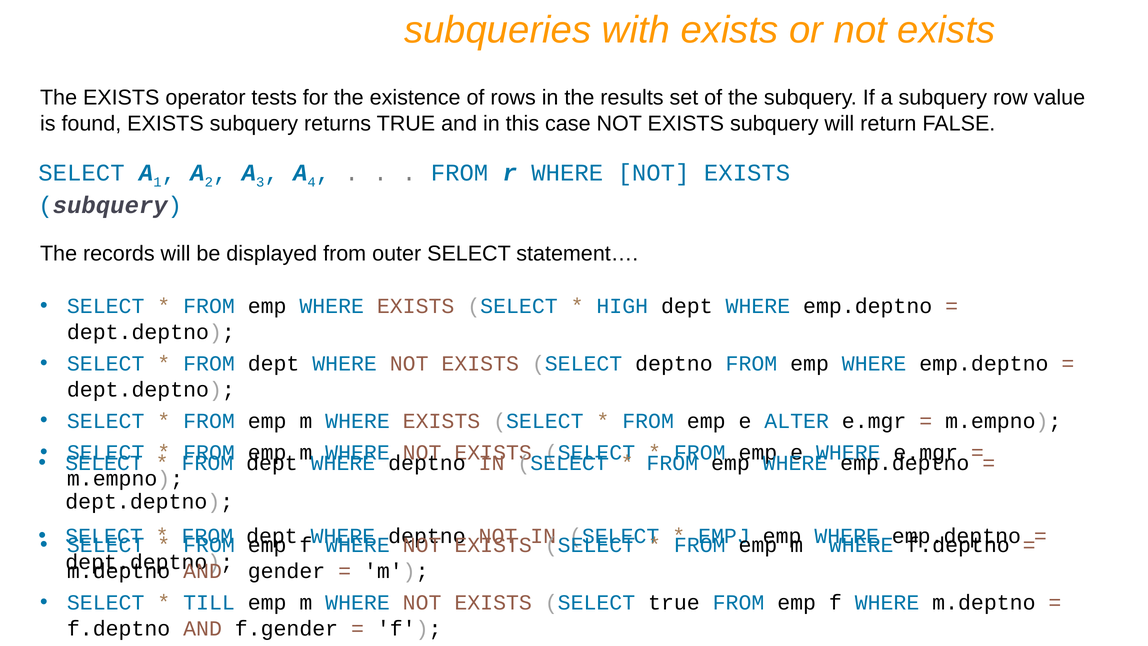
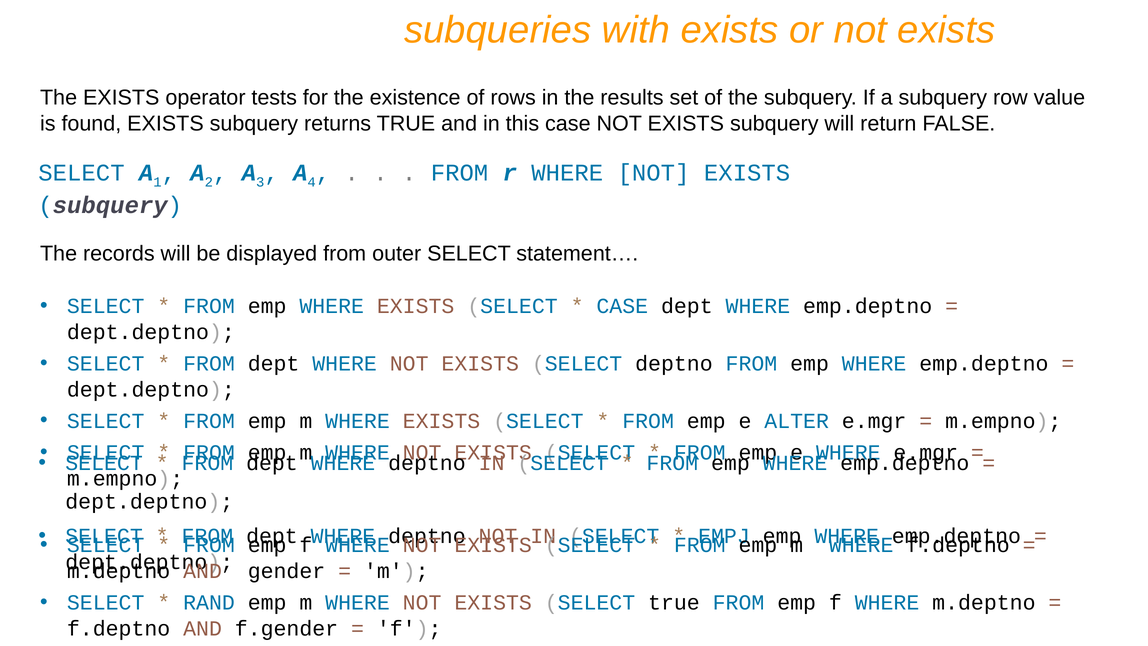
HIGH at (622, 306): HIGH -> CASE
TILL: TILL -> RAND
